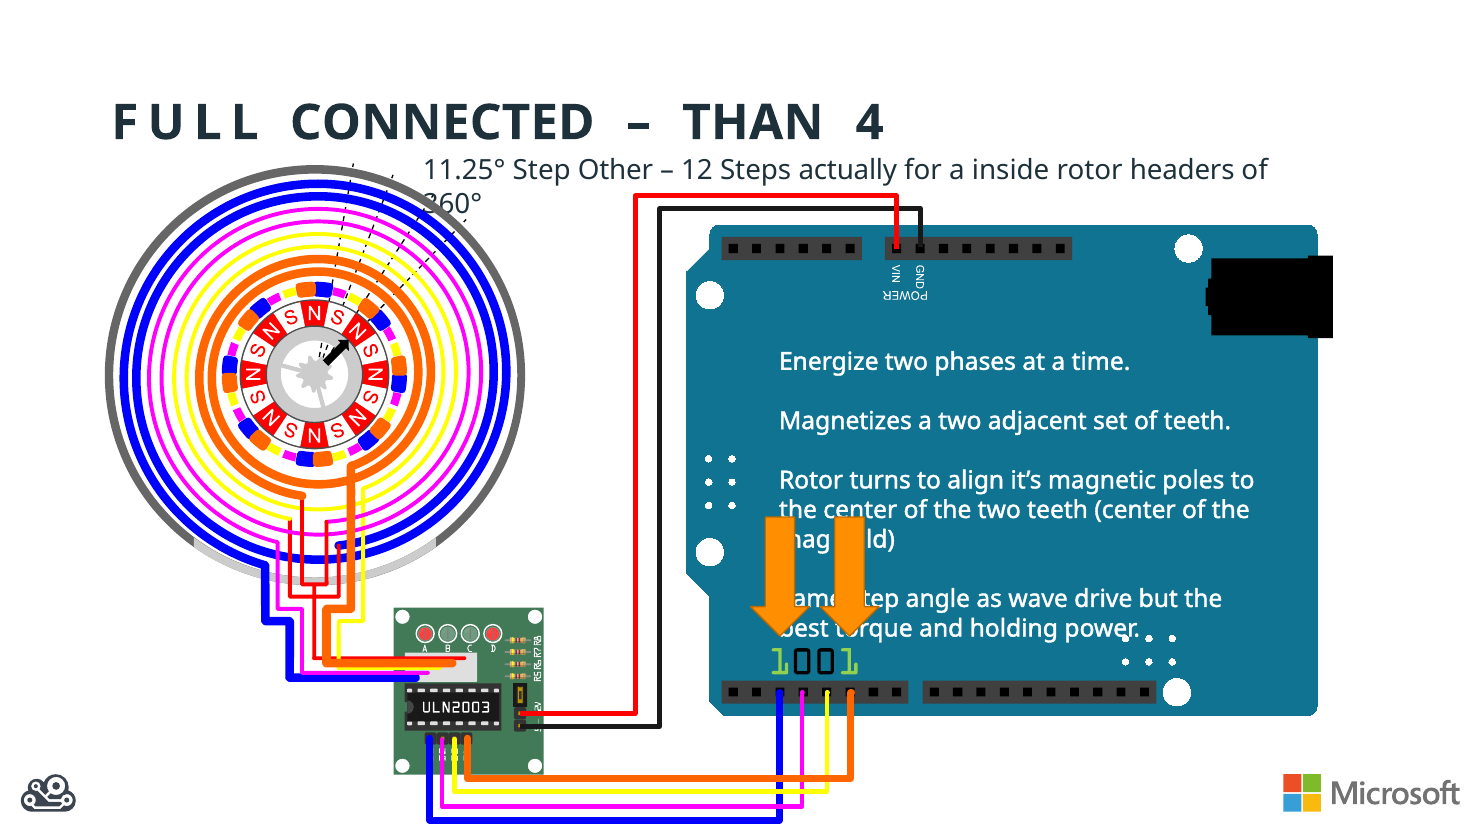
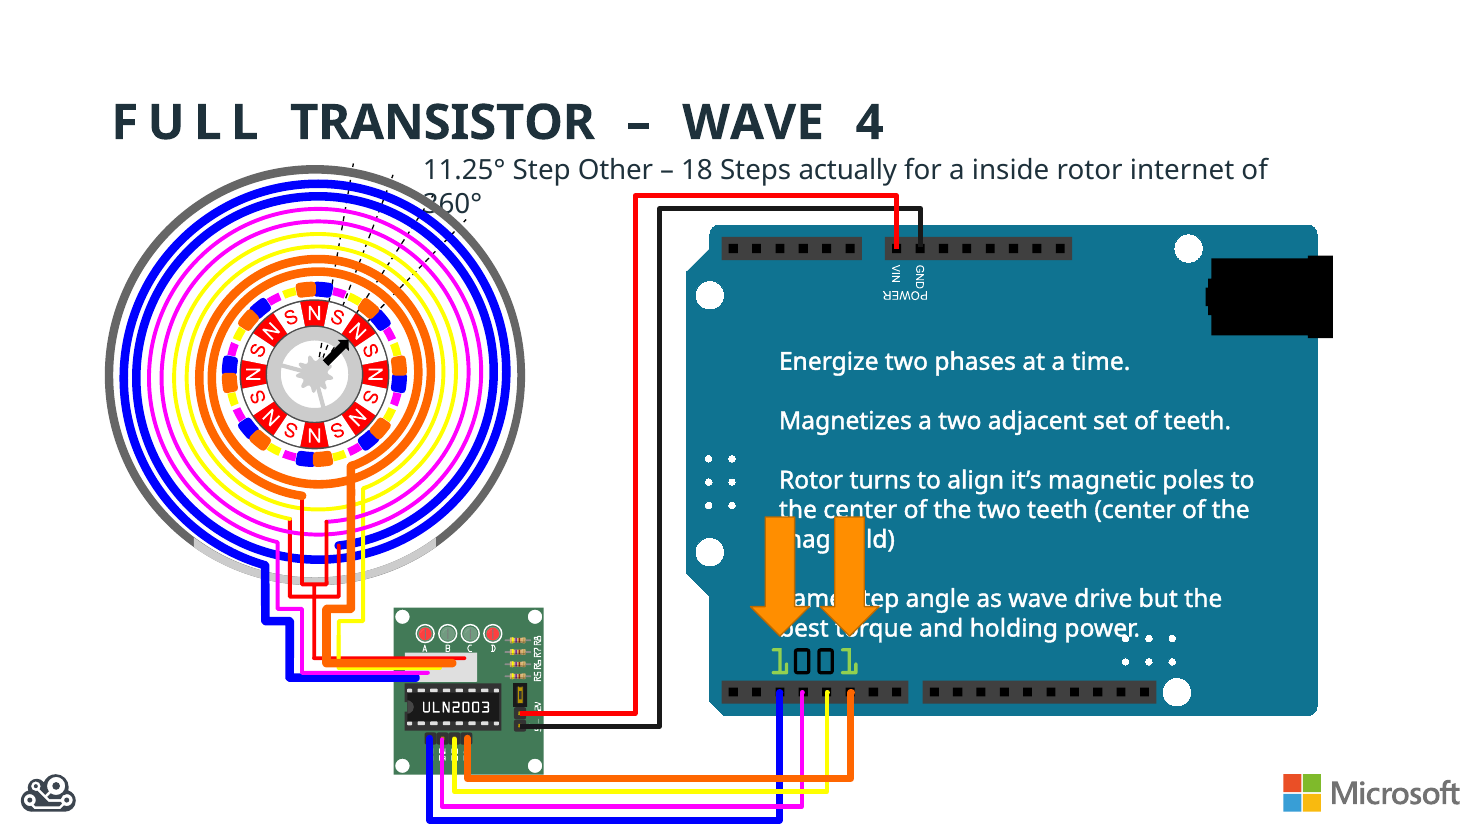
CONNECTED: CONNECTED -> TRANSISTOR
THAN at (753, 123): THAN -> WAVE
12: 12 -> 18
headers: headers -> internet
